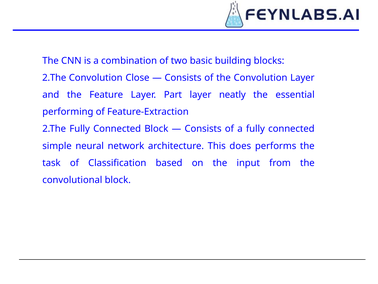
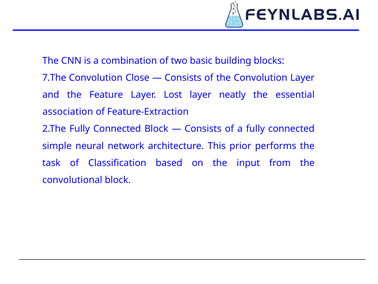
2.The at (54, 78): 2.The -> 7.The
Part: Part -> Lost
performing: performing -> association
does: does -> prior
